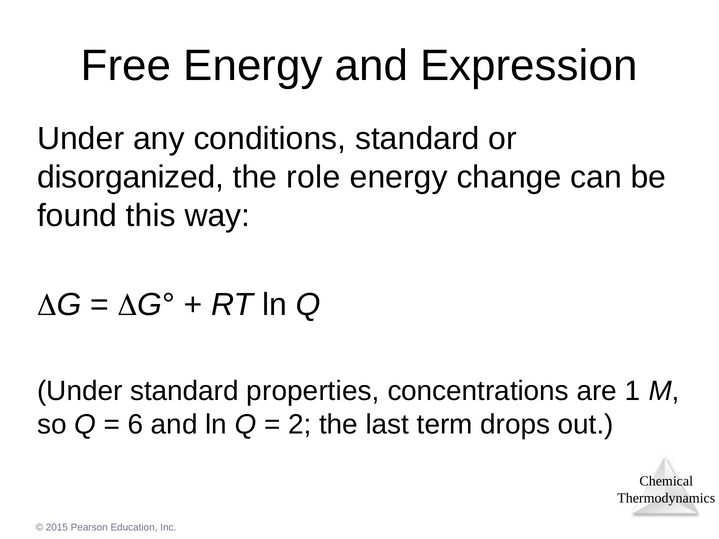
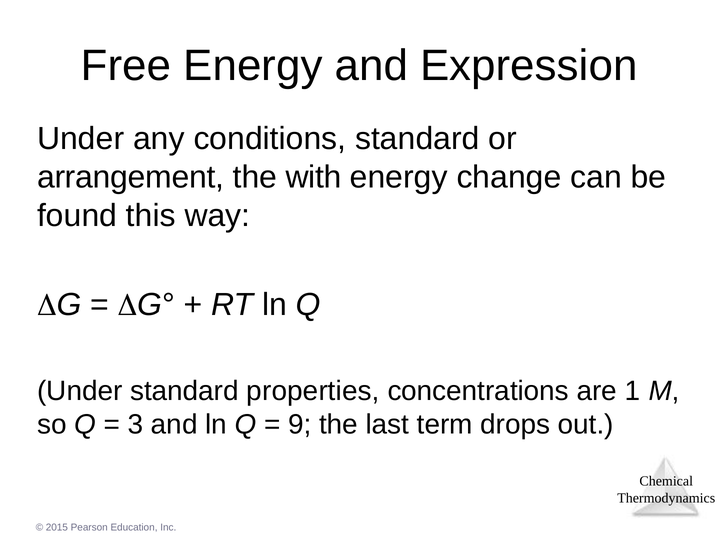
disorganized: disorganized -> arrangement
role: role -> with
6: 6 -> 3
2: 2 -> 9
